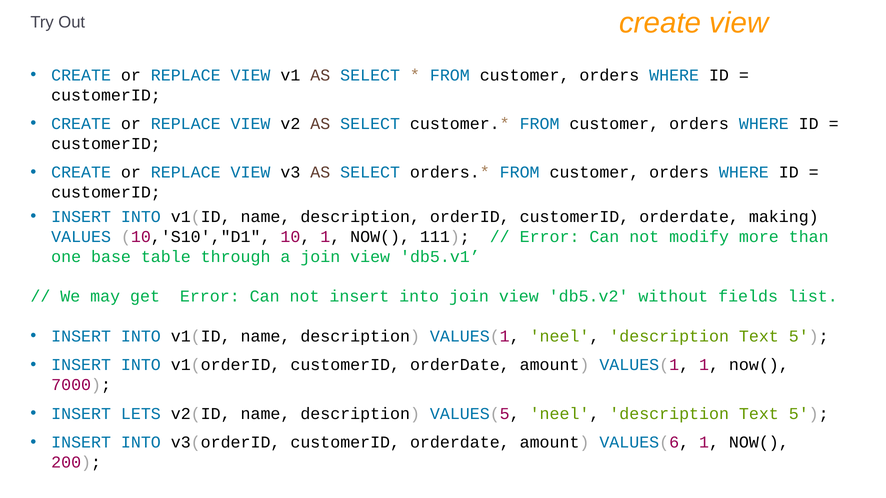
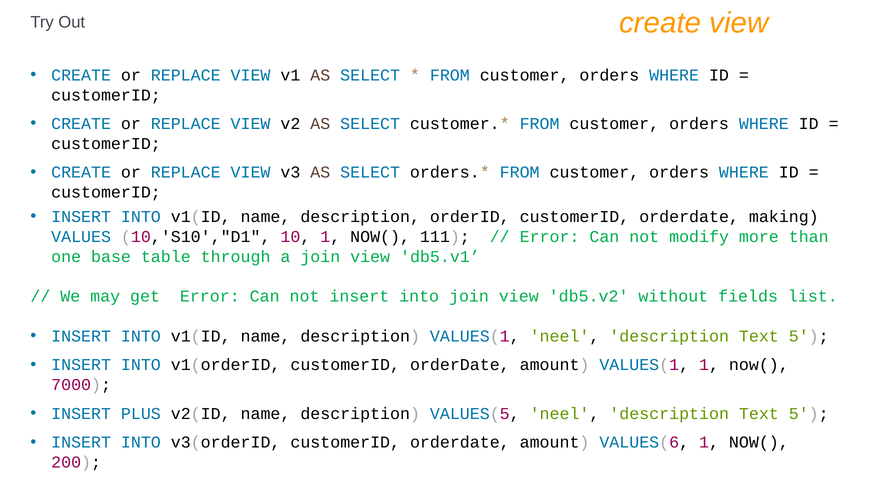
LETS: LETS -> PLUS
